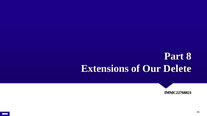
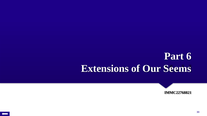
8: 8 -> 6
Delete: Delete -> Seems
